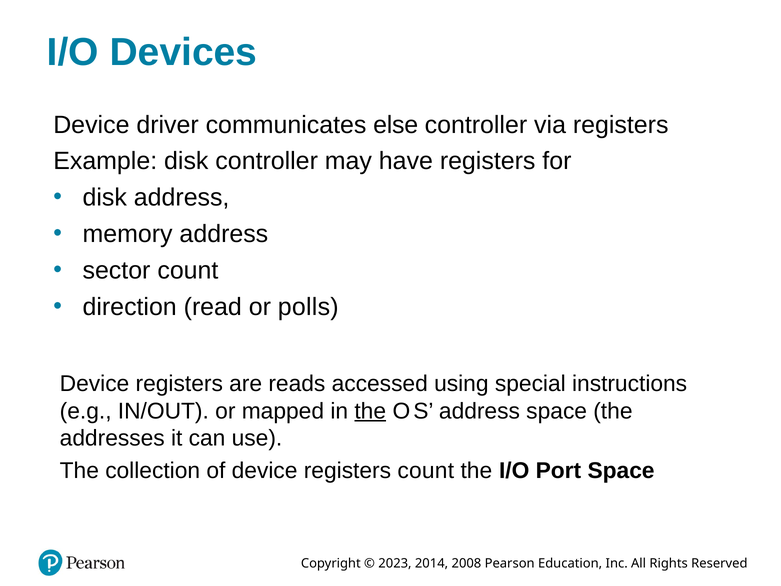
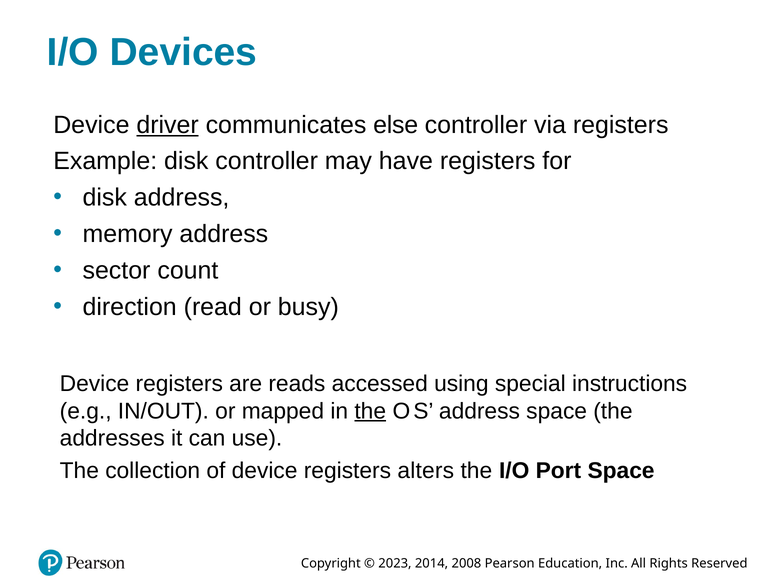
driver underline: none -> present
polls: polls -> busy
registers count: count -> alters
